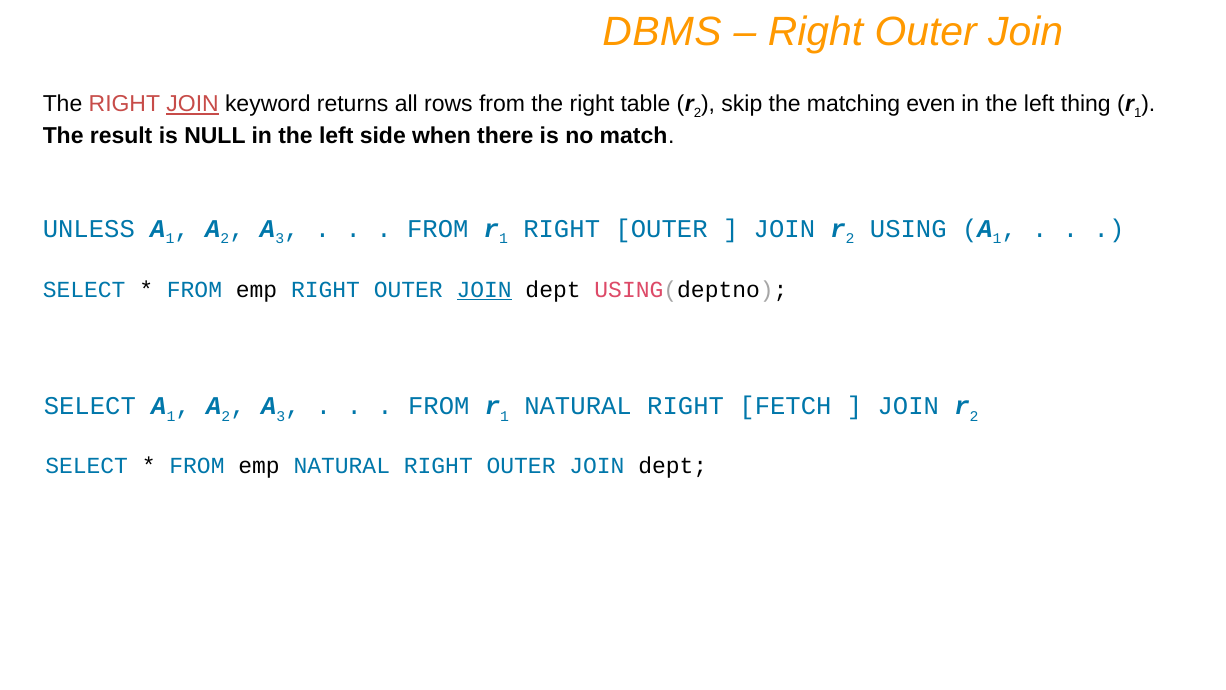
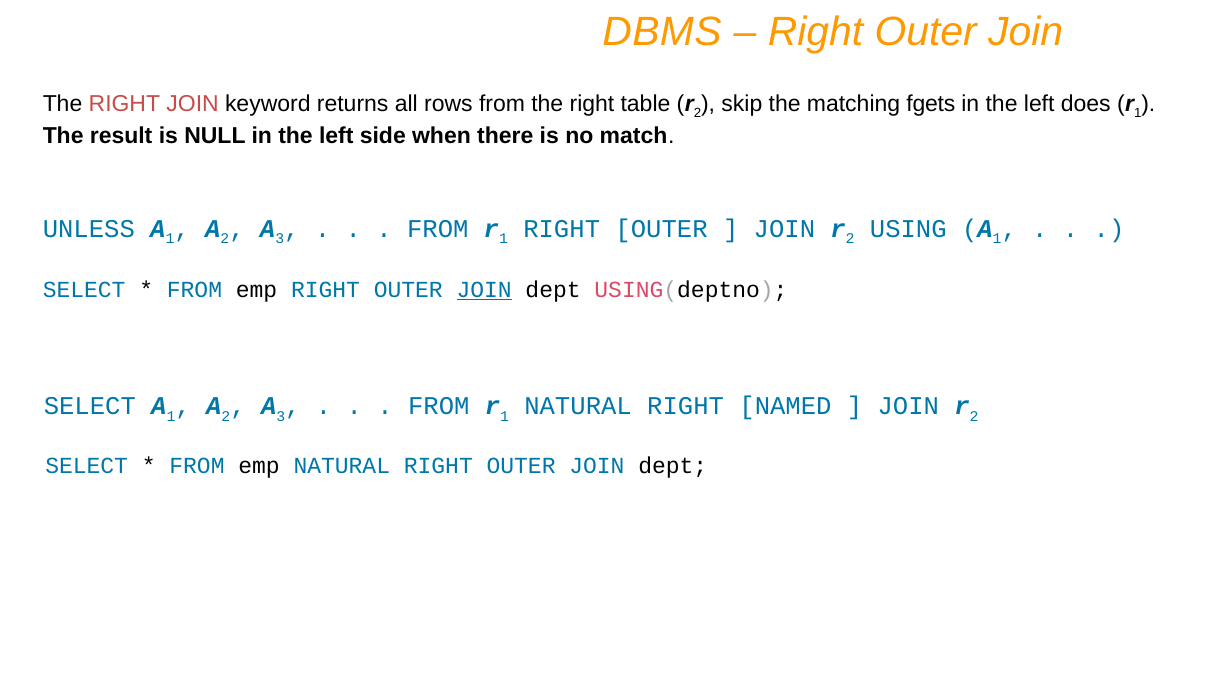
JOIN at (193, 104) underline: present -> none
even: even -> fgets
thing: thing -> does
FETCH: FETCH -> NAMED
